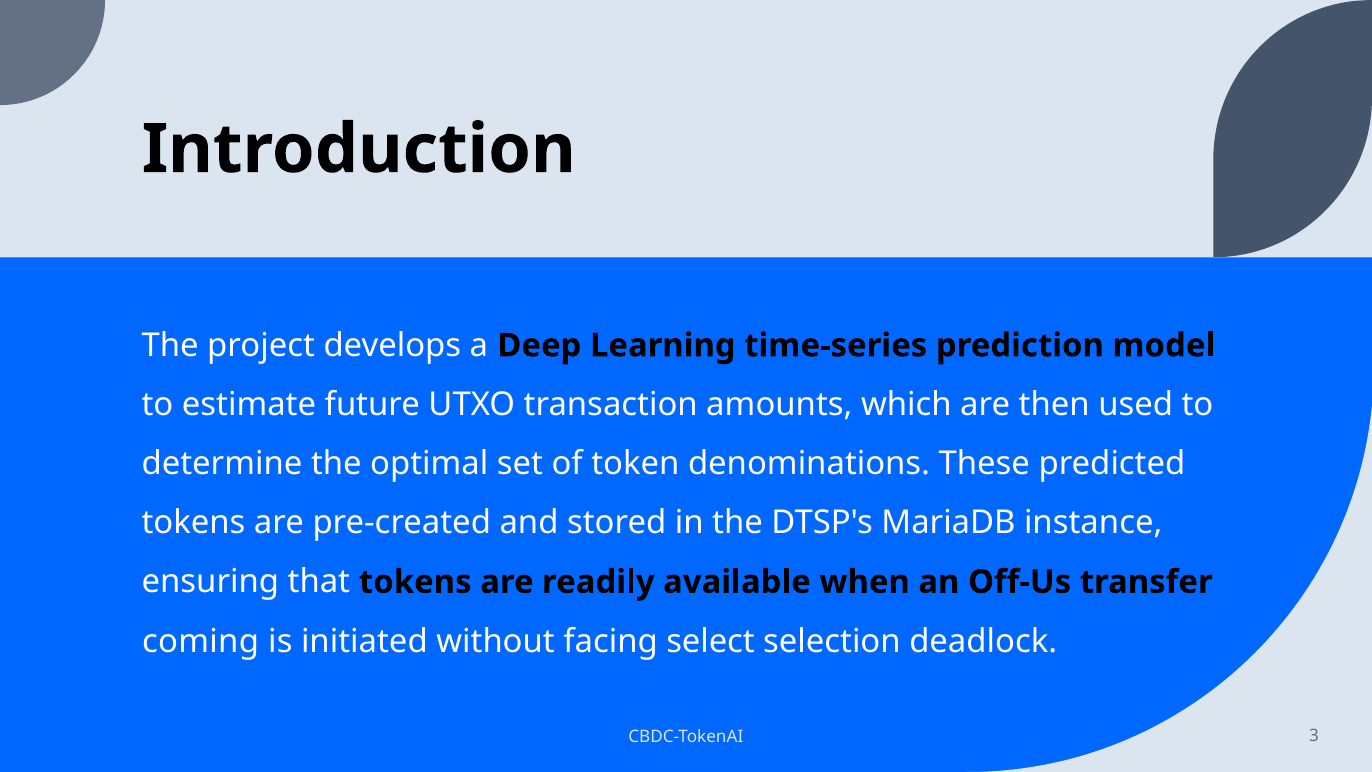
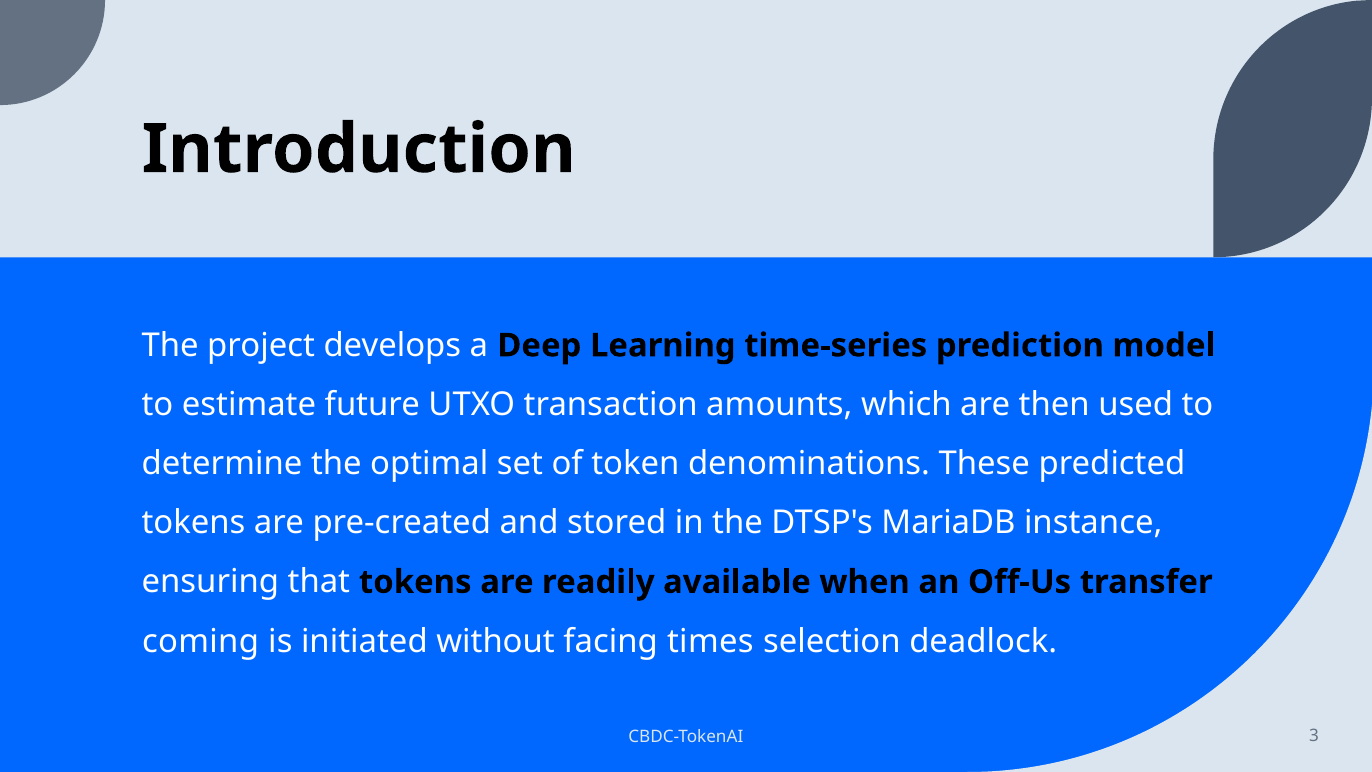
select: select -> times
